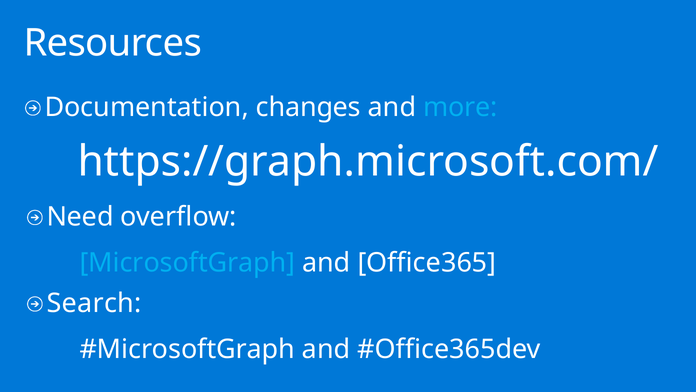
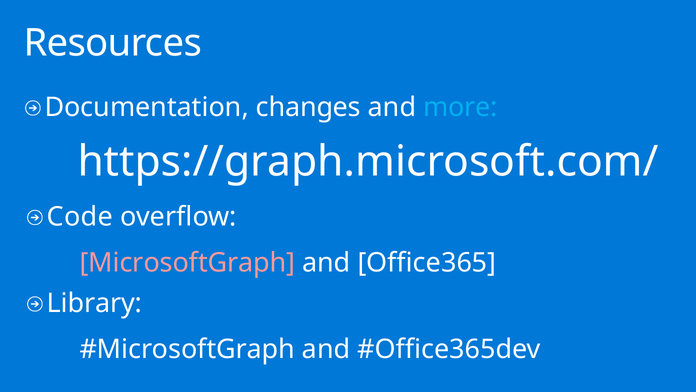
Need: Need -> Code
MicrosoftGraph colour: light blue -> pink
Search: Search -> Library
